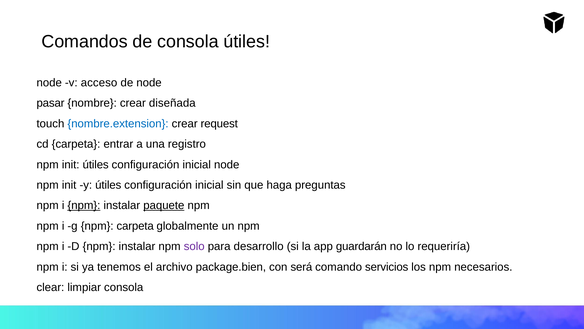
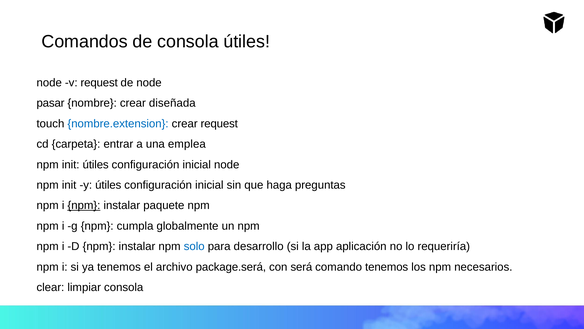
v acceso: acceso -> request
registro: registro -> emplea
paquete underline: present -> none
npm carpeta: carpeta -> cumpla
solo colour: purple -> blue
guardarán: guardarán -> aplicación
package.bien: package.bien -> package.será
comando servicios: servicios -> tenemos
